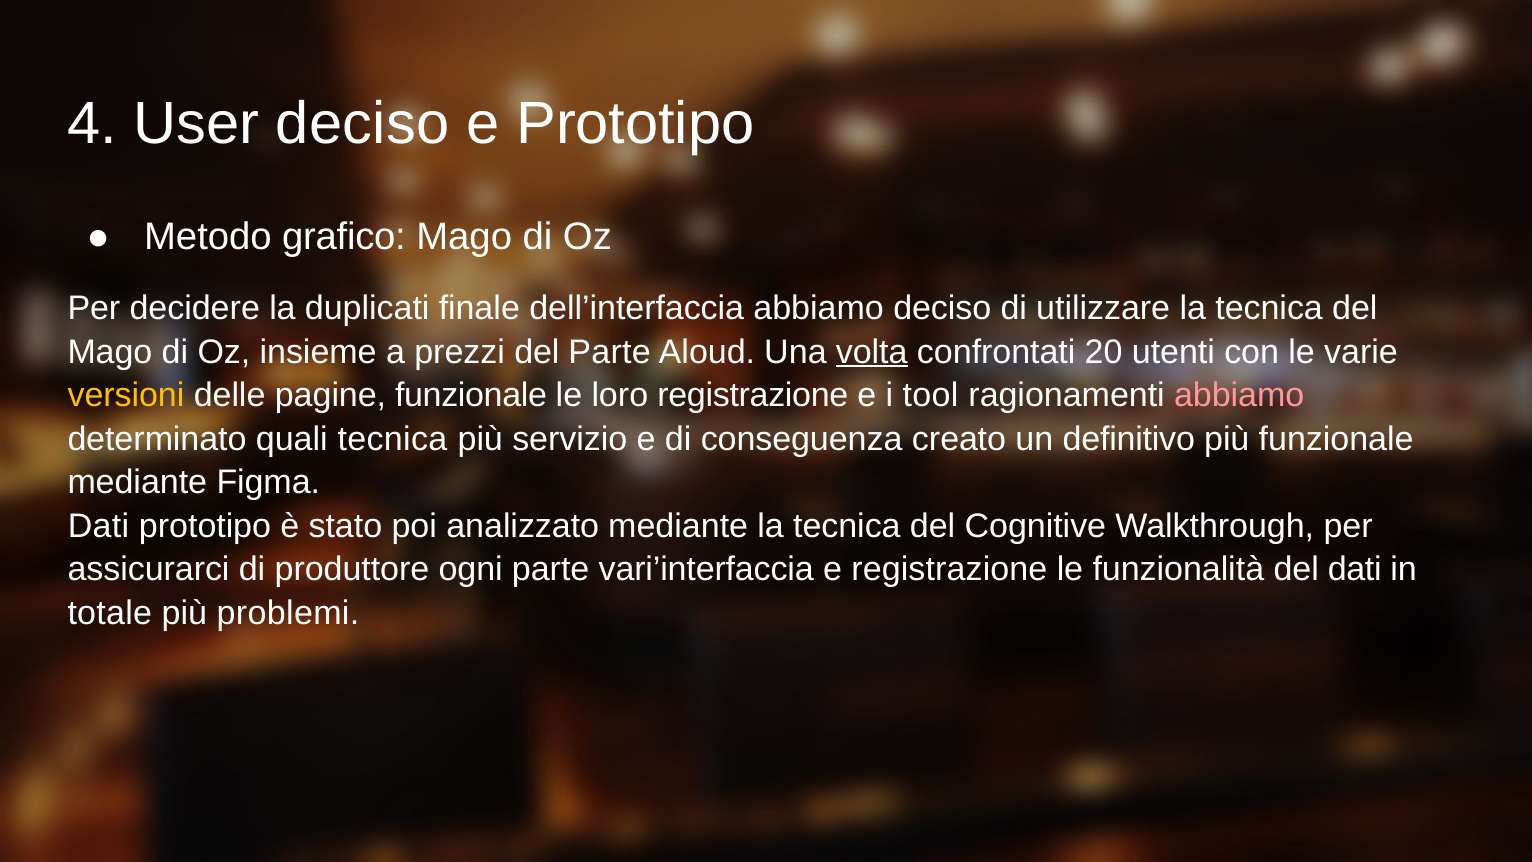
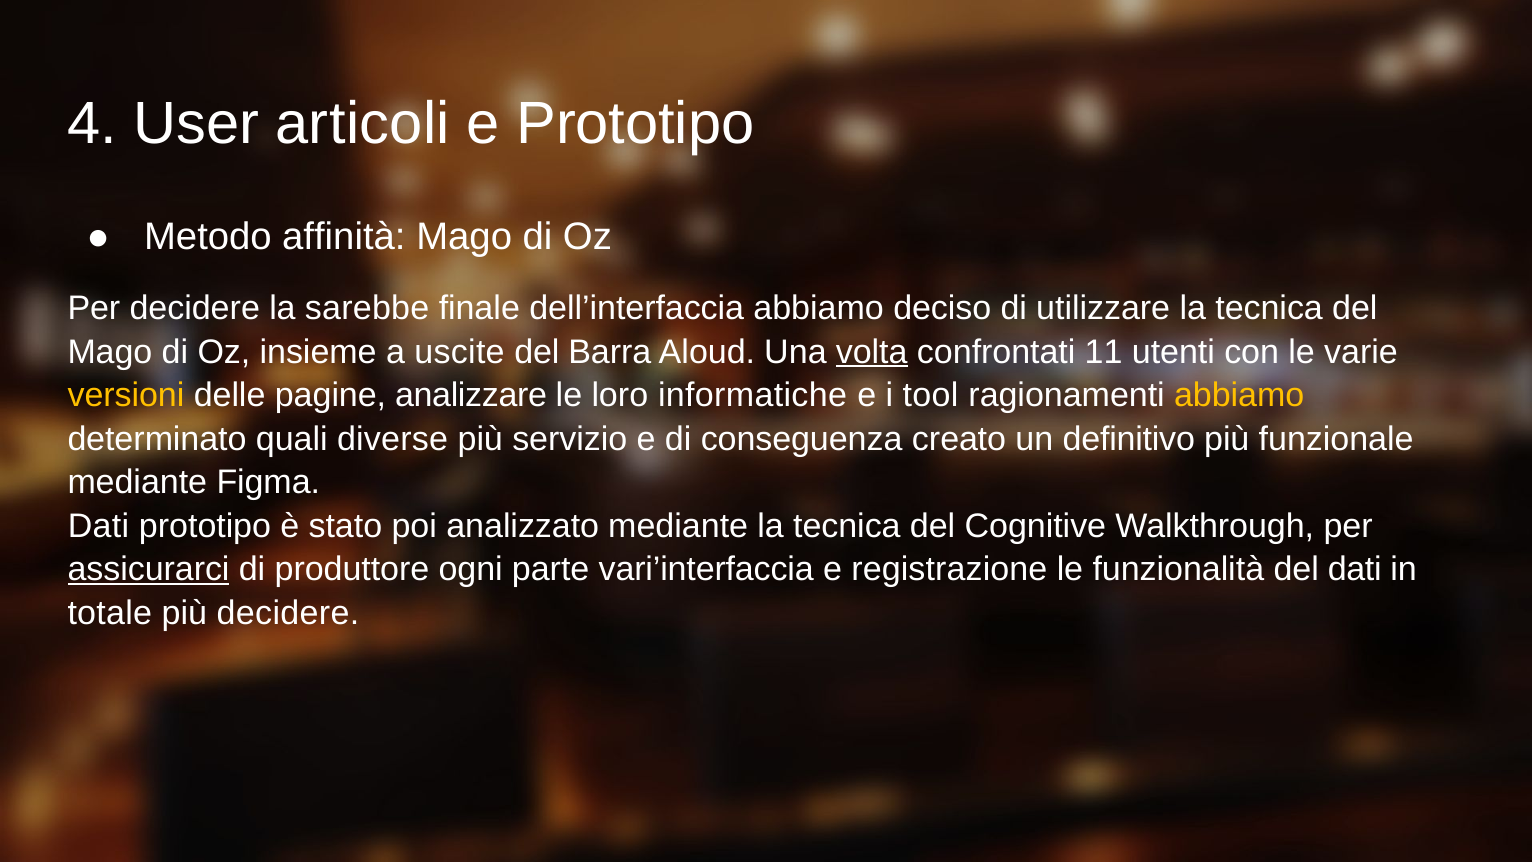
User deciso: deciso -> articoli
grafico: grafico -> affinità
duplicati: duplicati -> sarebbe
prezzi: prezzi -> uscite
del Parte: Parte -> Barra
20: 20 -> 11
pagine funzionale: funzionale -> analizzare
loro registrazione: registrazione -> informatiche
abbiamo at (1239, 395) colour: pink -> yellow
quali tecnica: tecnica -> diverse
assicurarci underline: none -> present
più problemi: problemi -> decidere
